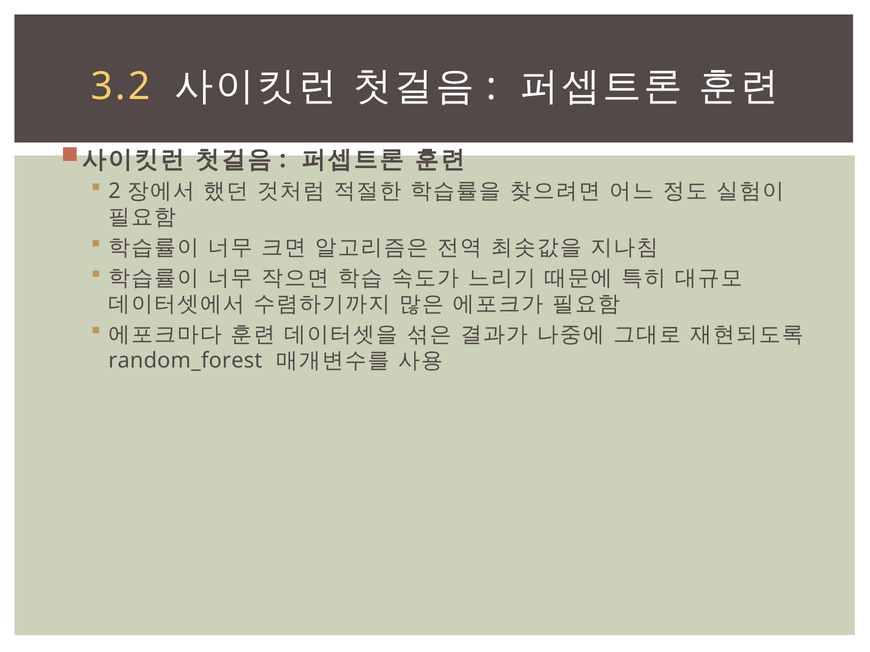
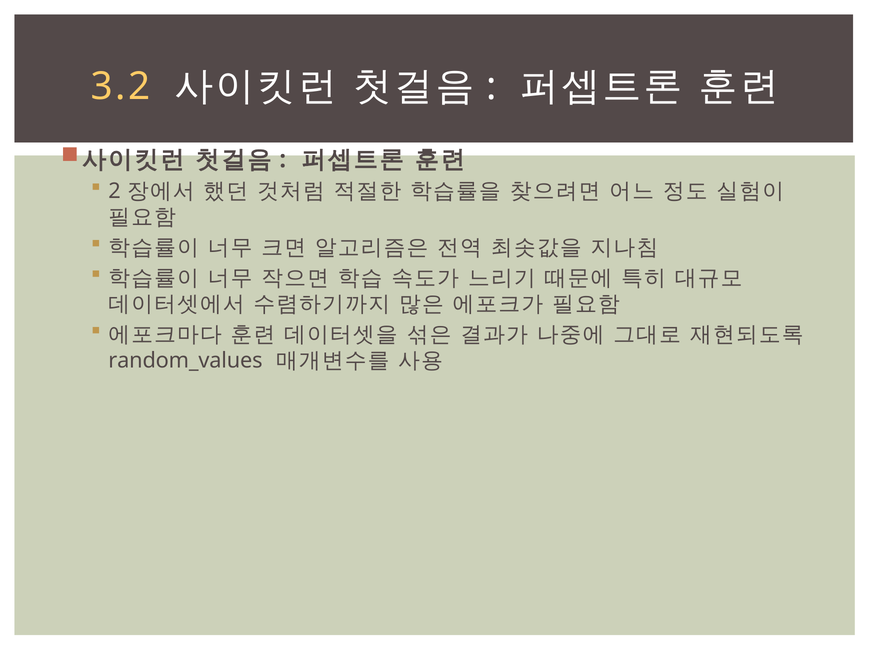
random_forest: random_forest -> random_values
